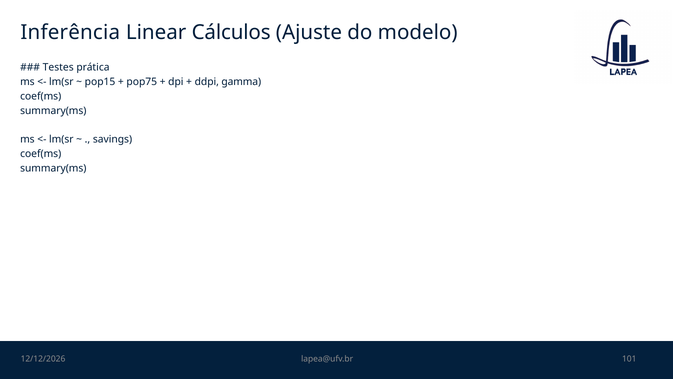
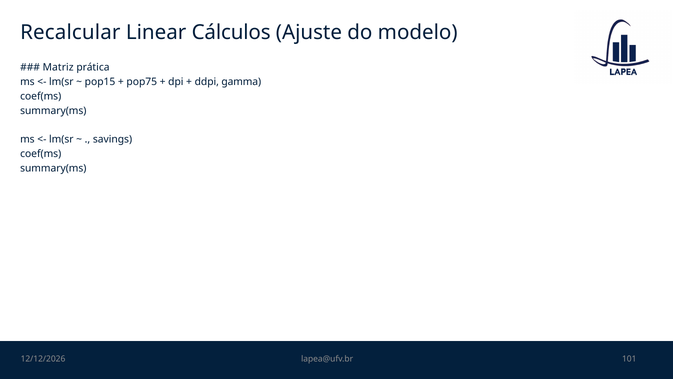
Inferência: Inferência -> Recalcular
Testes: Testes -> Matriz
